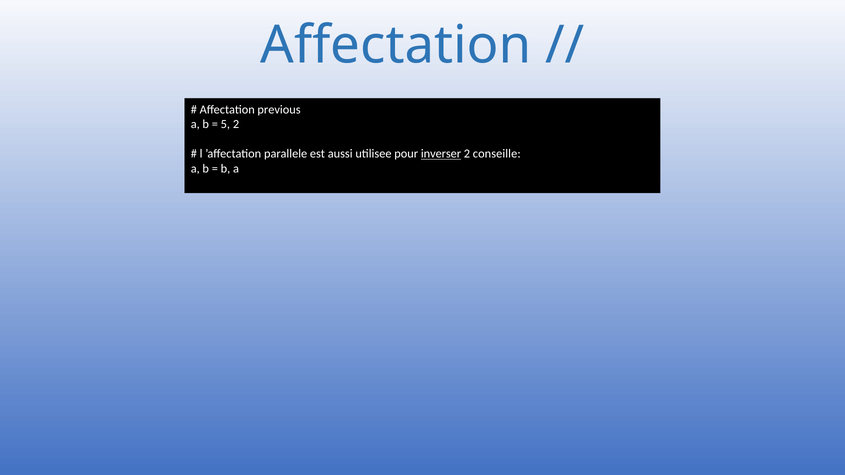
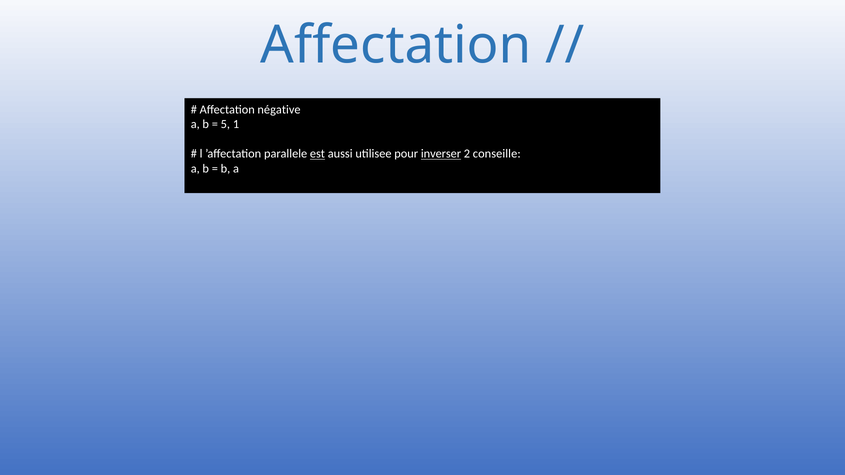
previous: previous -> négative
5 2: 2 -> 1
est underline: none -> present
